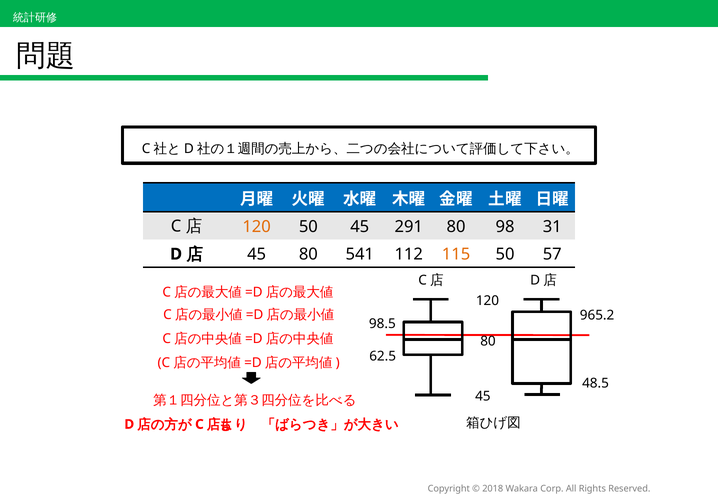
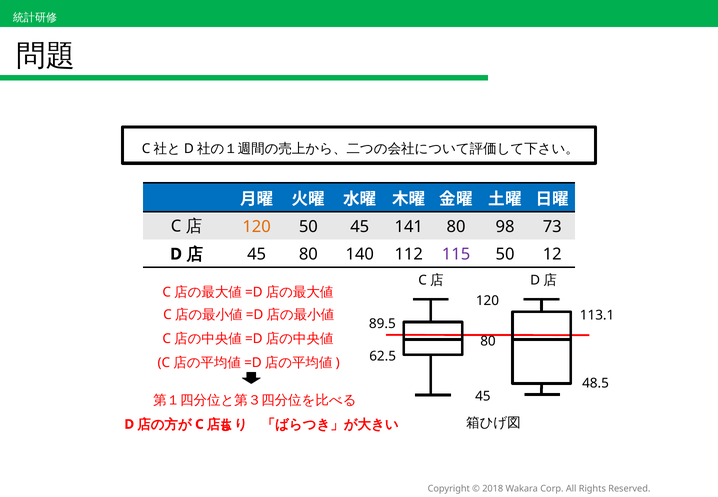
291: 291 -> 141
31: 31 -> 73
541: 541 -> 140
115 colour: orange -> purple
57: 57 -> 12
965.2: 965.2 -> 113.1
98.5: 98.5 -> 89.5
